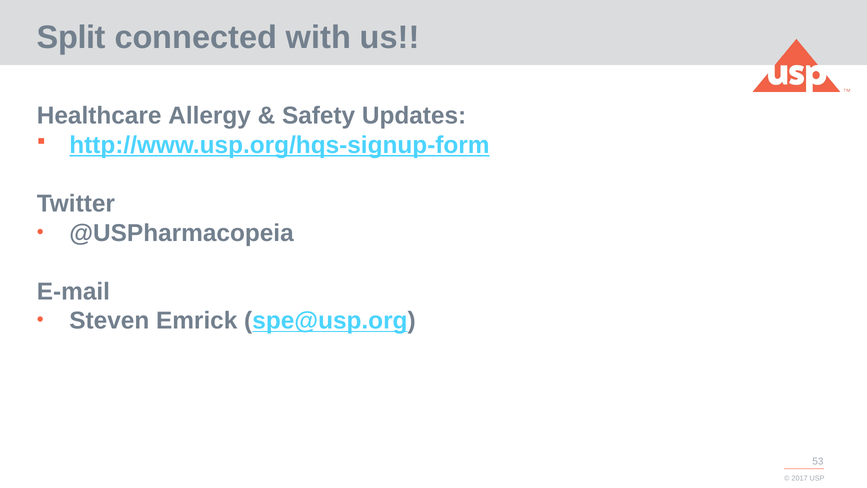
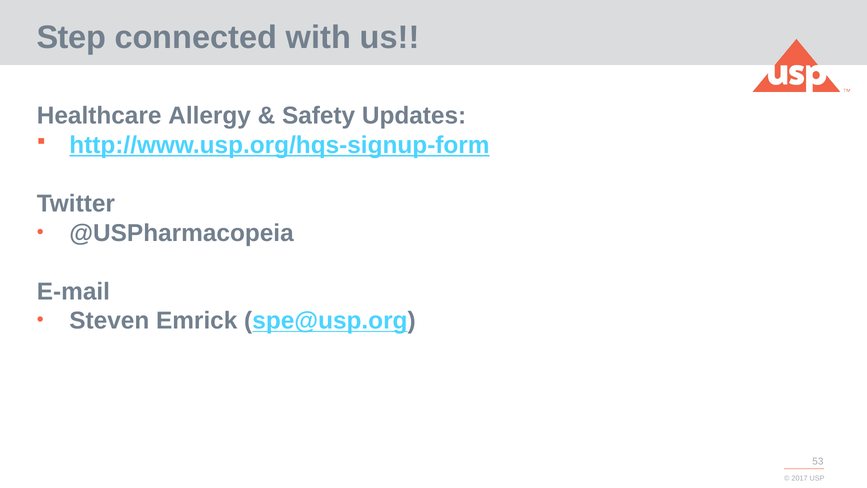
Split: Split -> Step
